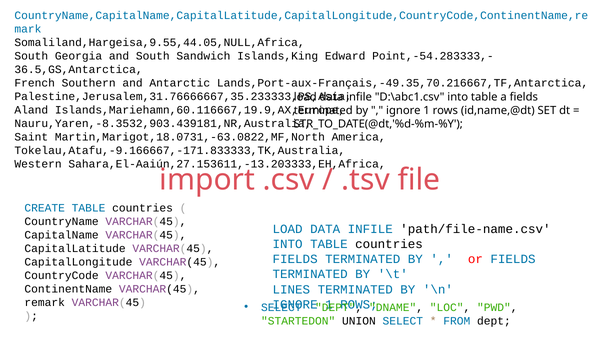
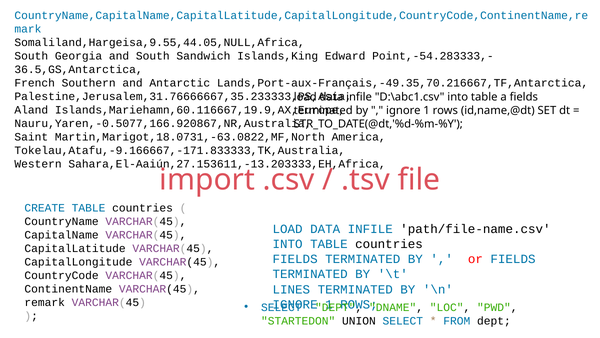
Nauru,Yaren,-8.3532,903.439181,NR,Australia: Nauru,Yaren,-8.3532,903.439181,NR,Australia -> Nauru,Yaren,-0.5077,166.920867,NR,Australia
